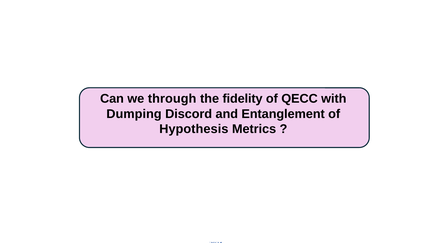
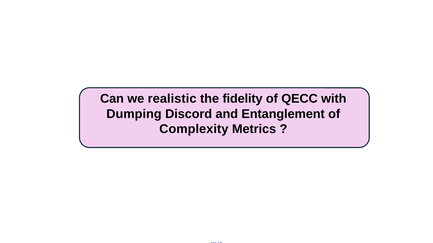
through: through -> realistic
Hypothesis: Hypothesis -> Complexity
